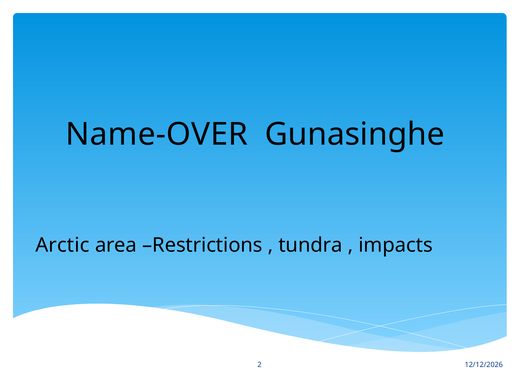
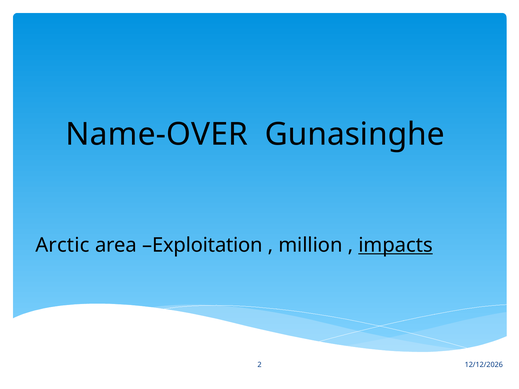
Restrictions: Restrictions -> Exploitation
tundra: tundra -> million
impacts underline: none -> present
